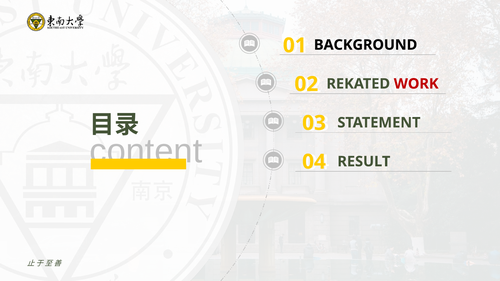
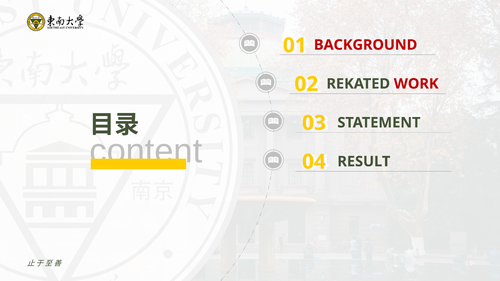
BACKGROUND colour: black -> red
